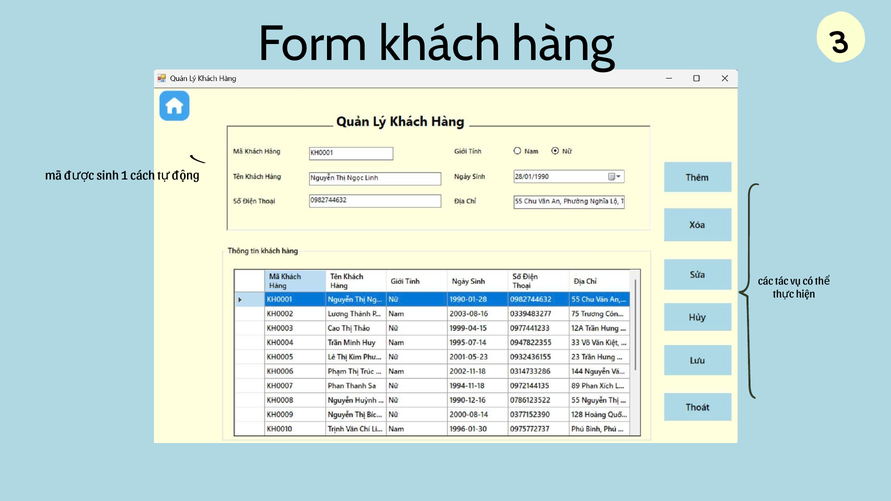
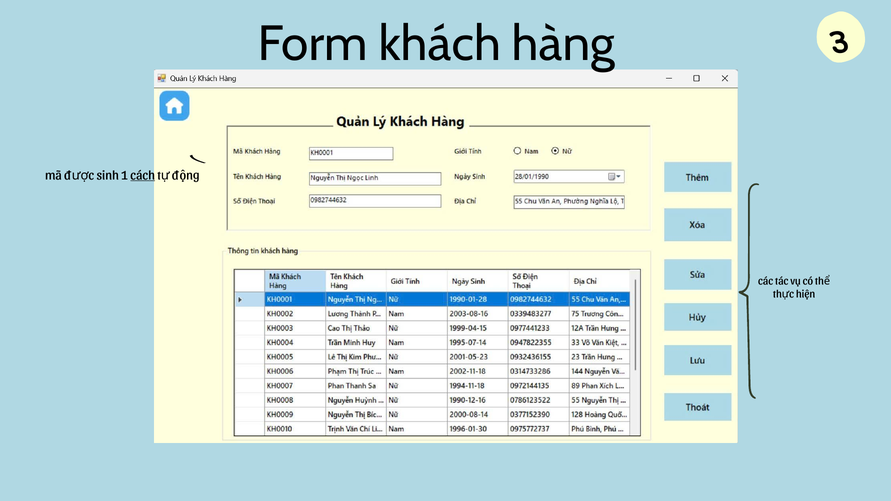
cách underline: none -> present
